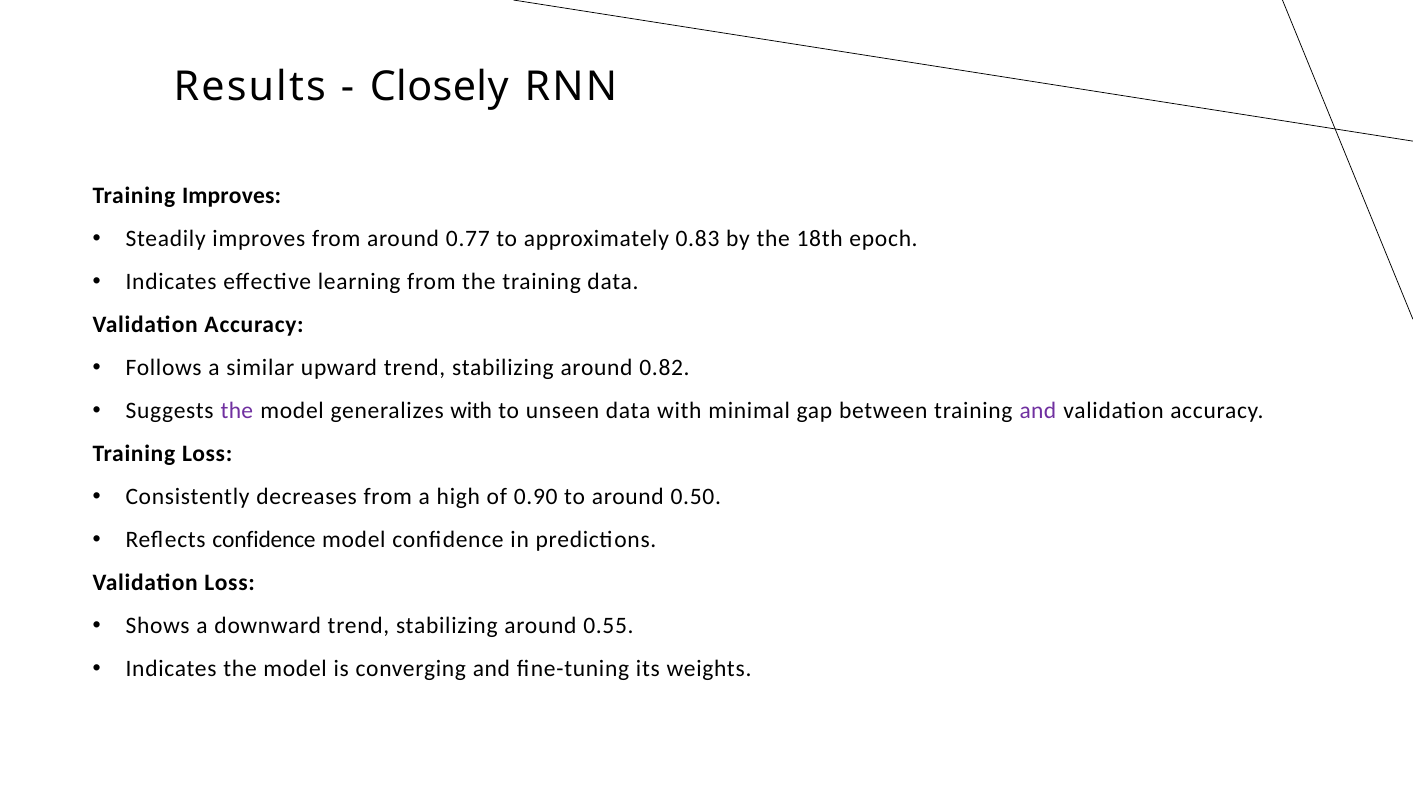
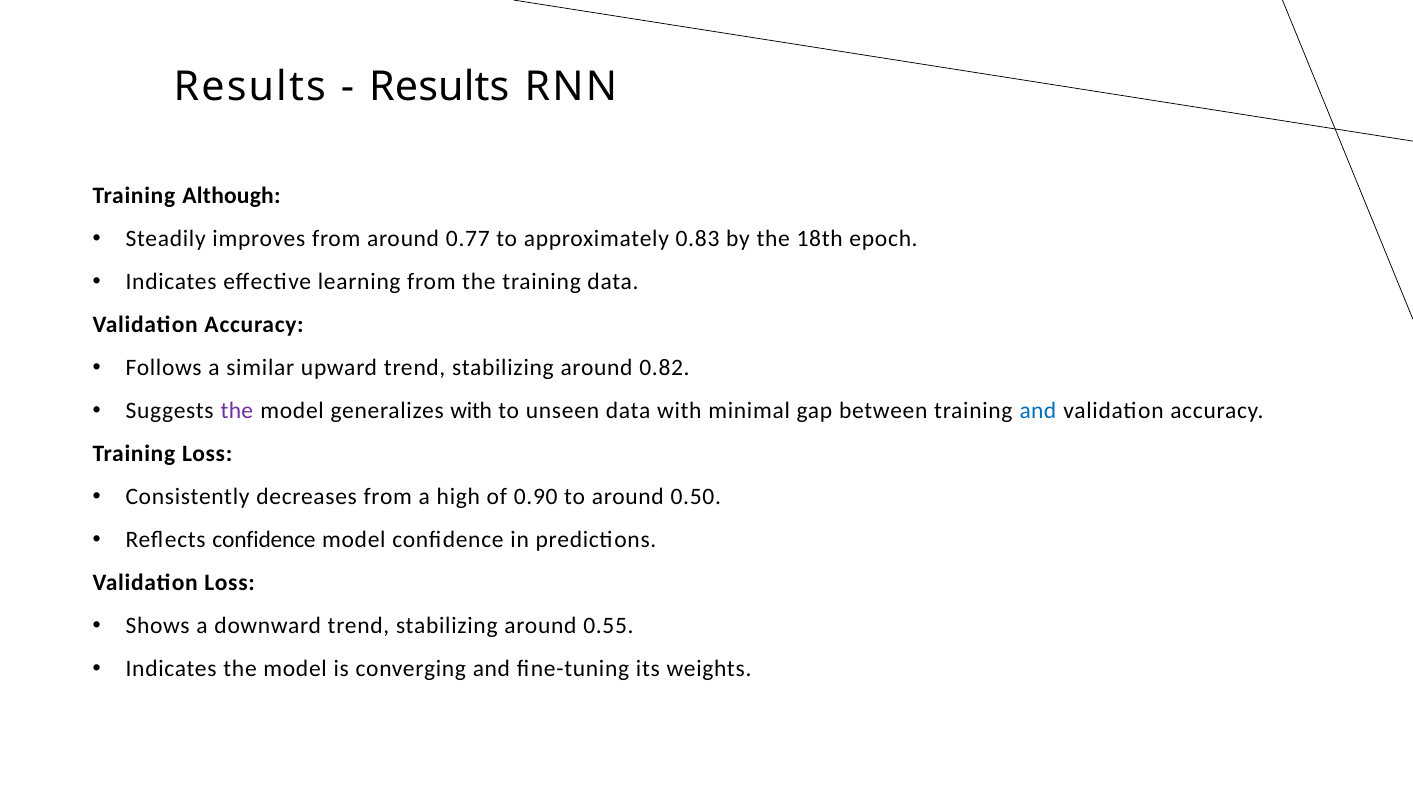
Closely at (439, 87): Closely -> Results
Training Improves: Improves -> Although
and at (1038, 411) colour: purple -> blue
